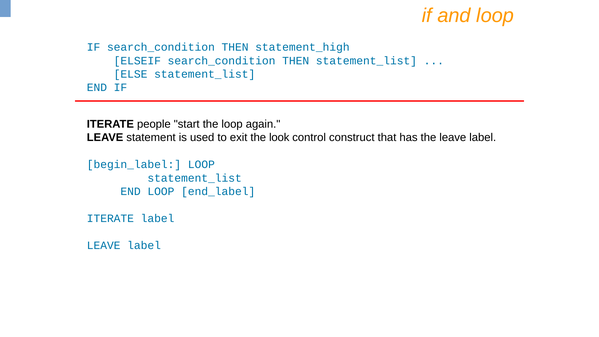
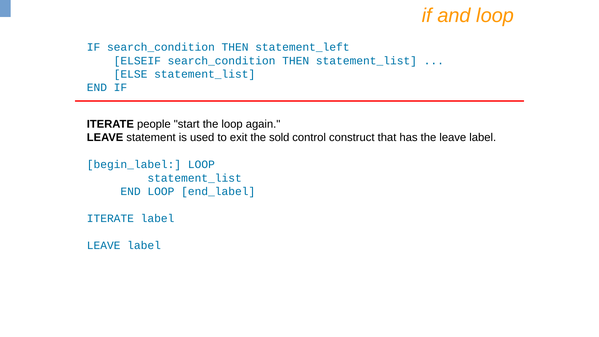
statement_high: statement_high -> statement_left
look: look -> sold
